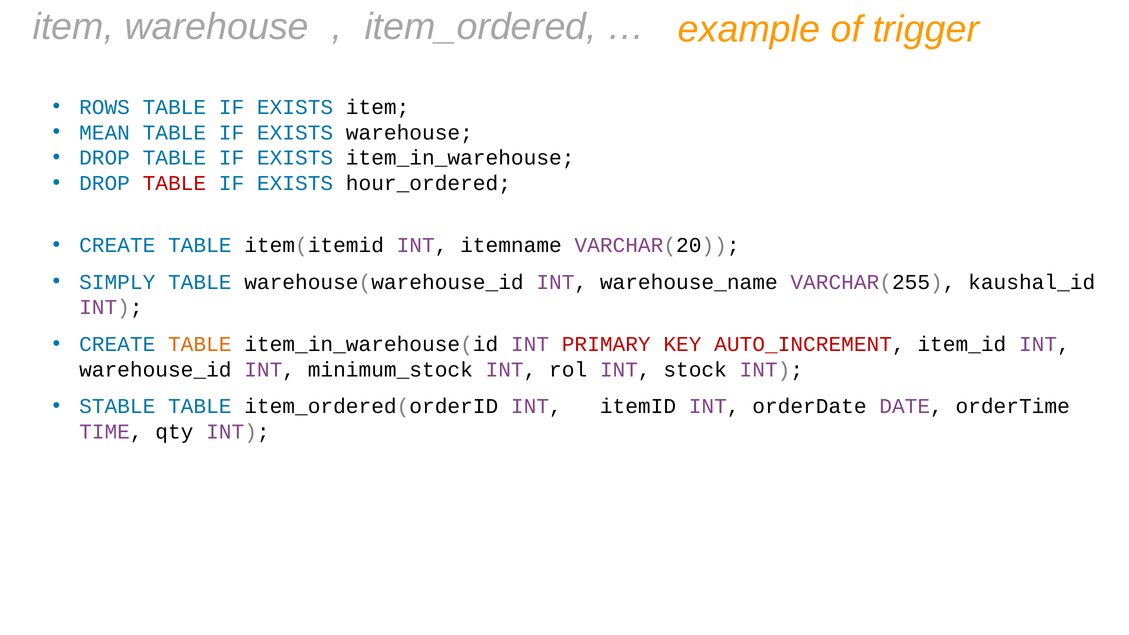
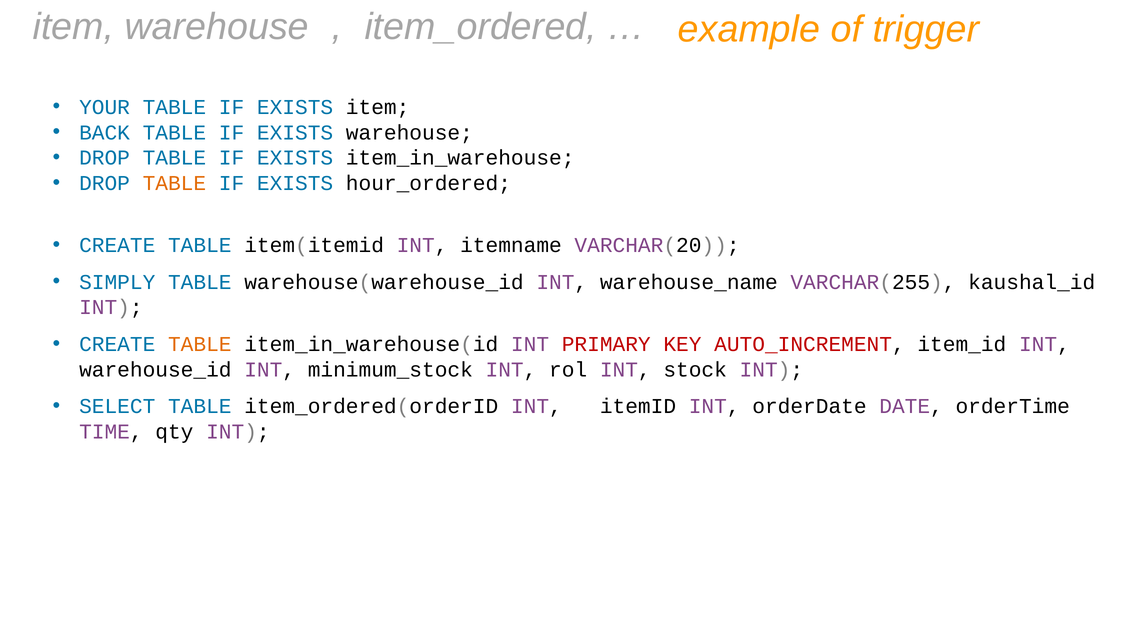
ROWS: ROWS -> YOUR
MEAN: MEAN -> BACK
TABLE at (174, 183) colour: red -> orange
STABLE: STABLE -> SELECT
